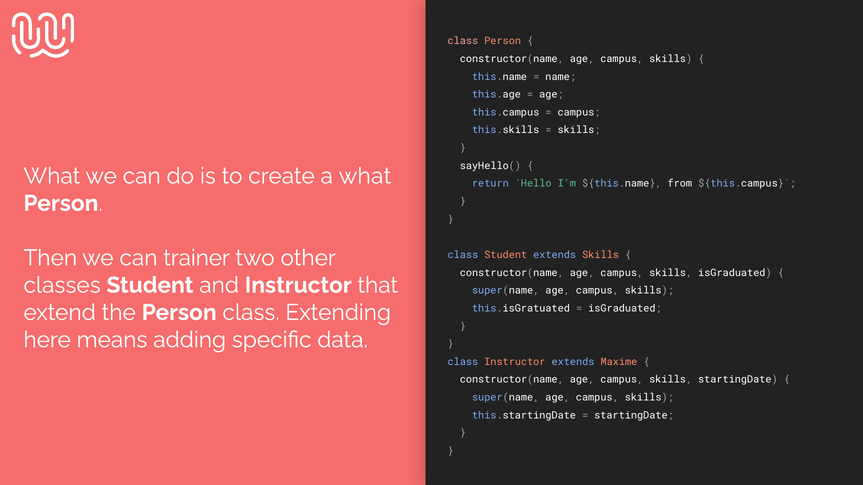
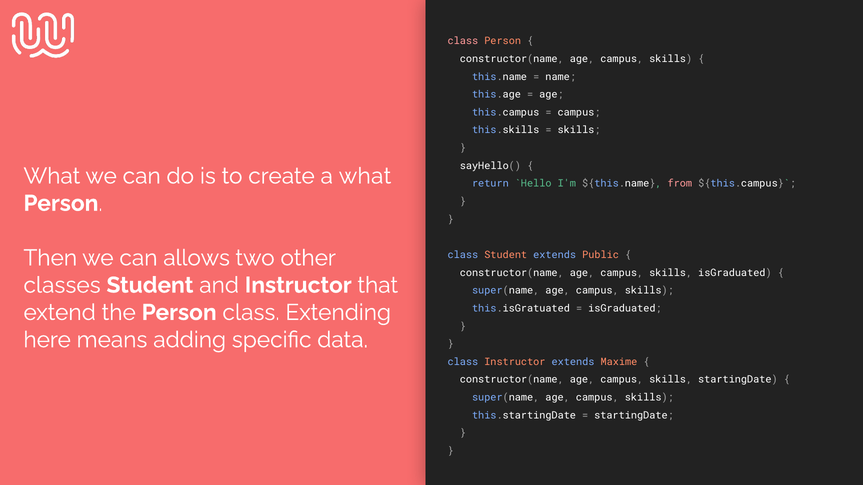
from colour: white -> pink
trainer: trainer -> allows
extends Skills: Skills -> Public
